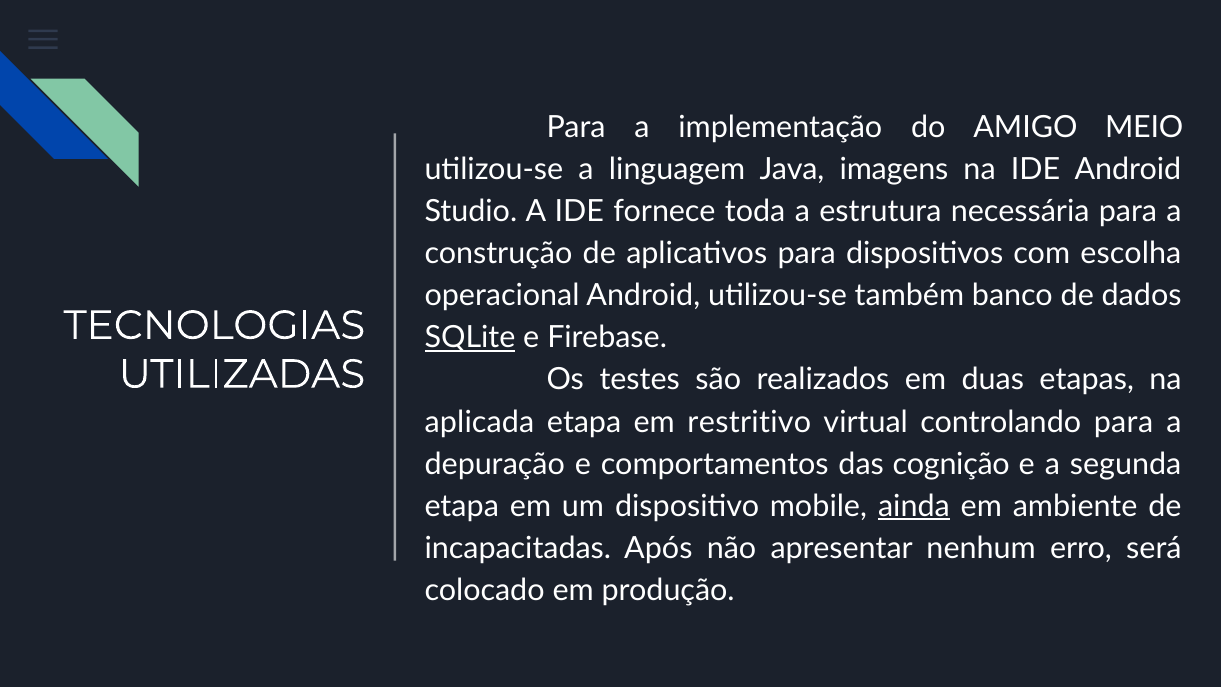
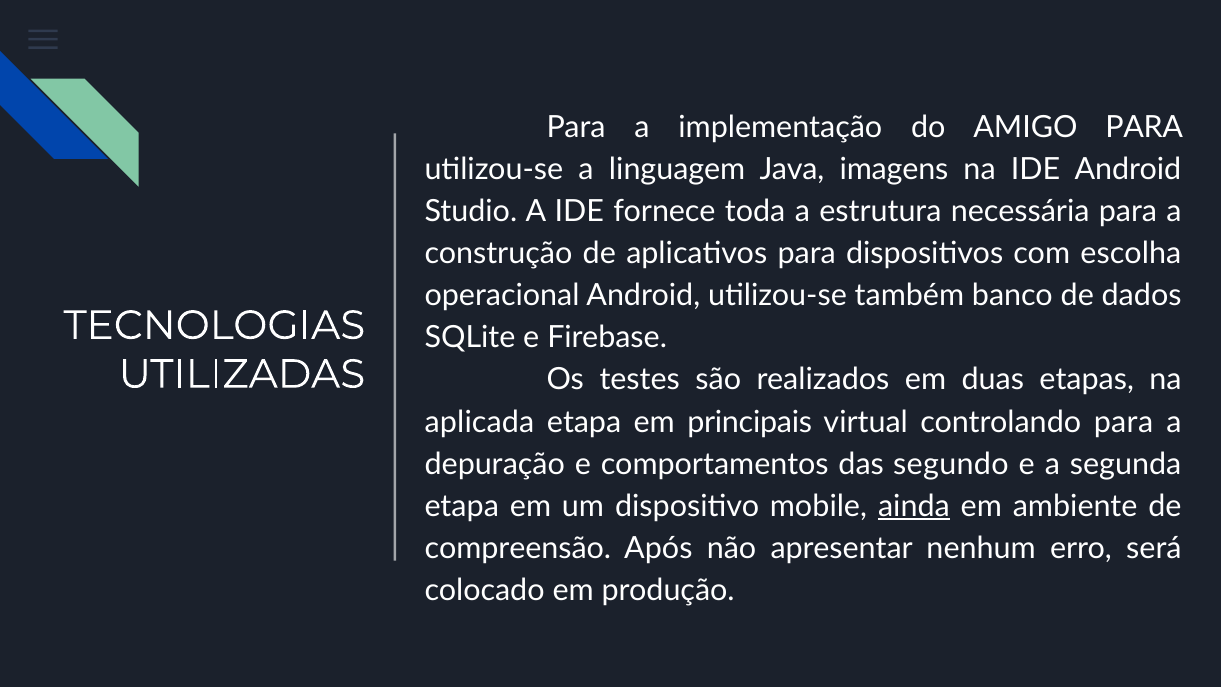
AMIGO MEIO: MEIO -> PARA
SQLite underline: present -> none
restritivo: restritivo -> principais
cognição: cognição -> segundo
incapacitadas: incapacitadas -> compreensão
